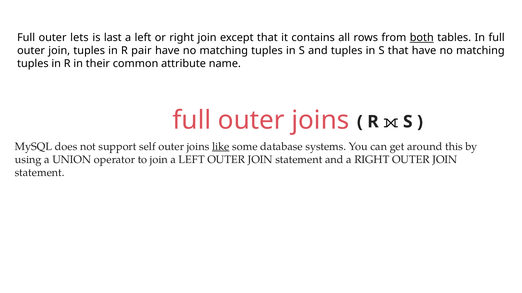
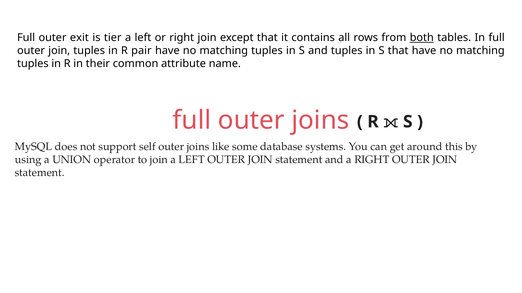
lets: lets -> exit
last: last -> tier
like underline: present -> none
